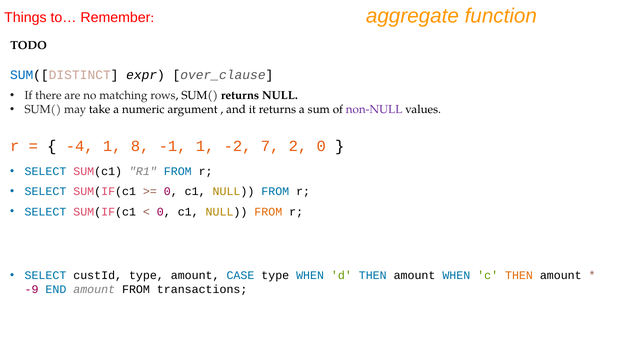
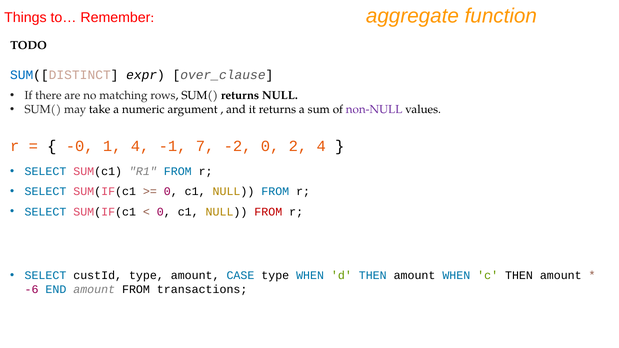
-4: -4 -> -0
1 8: 8 -> 4
-1 1: 1 -> 7
-2 7: 7 -> 0
2 0: 0 -> 4
FROM at (268, 212) colour: orange -> red
THEN at (519, 276) colour: orange -> black
-9: -9 -> -6
